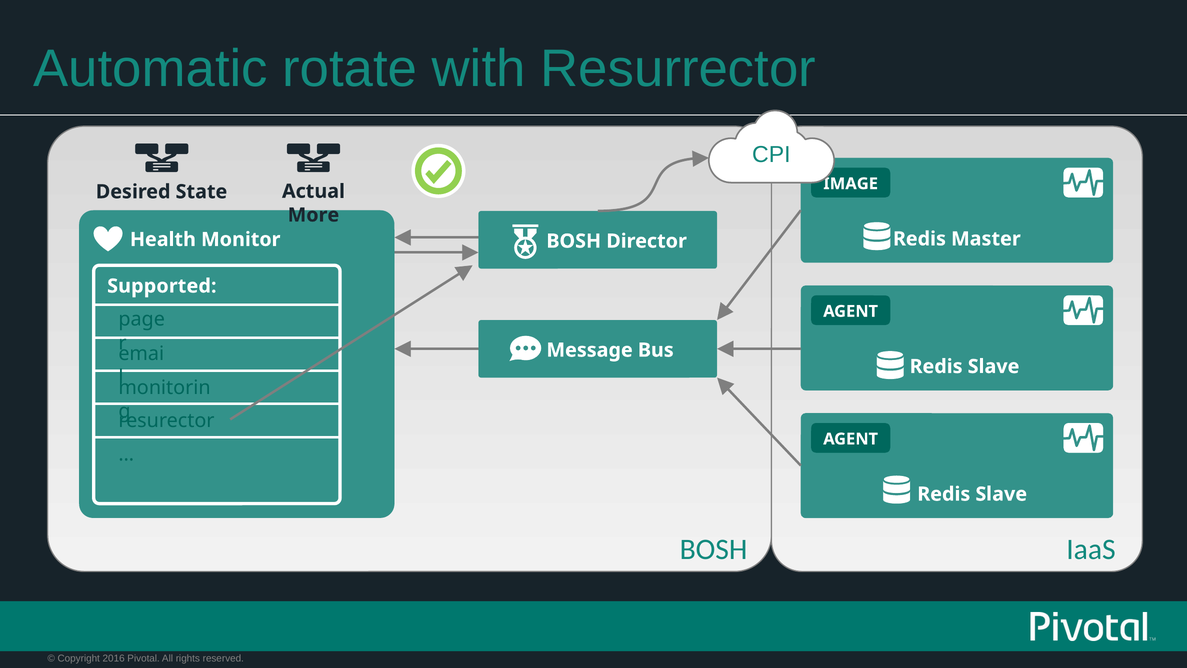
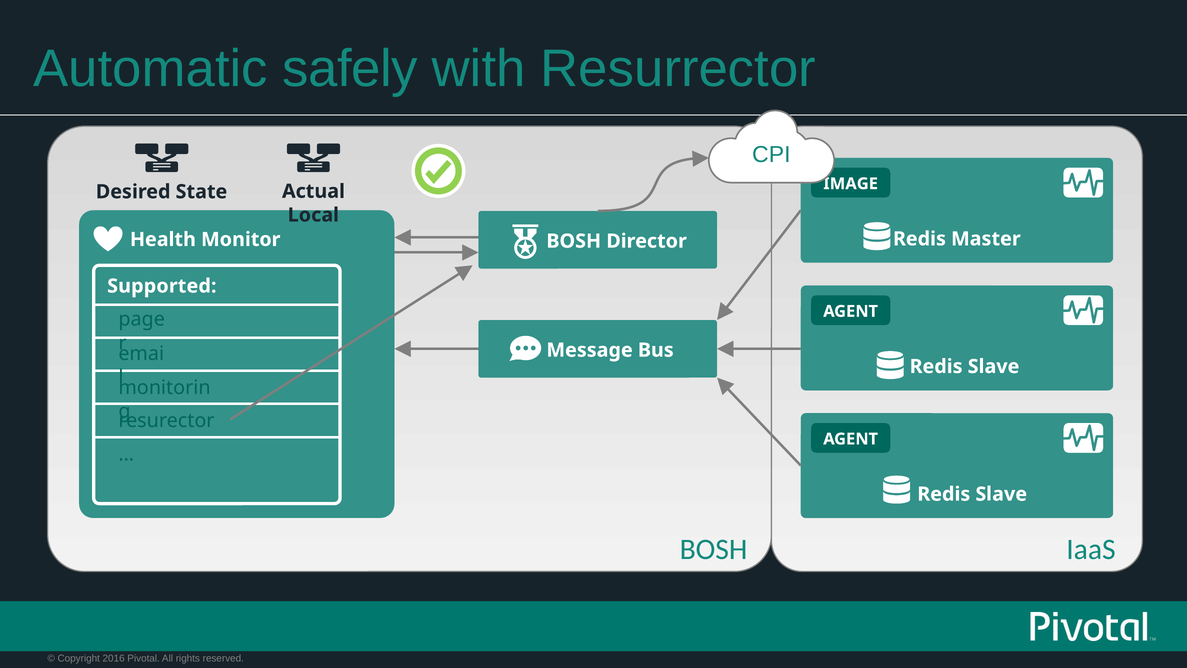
rotate: rotate -> safely
More: More -> Local
